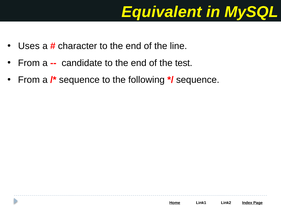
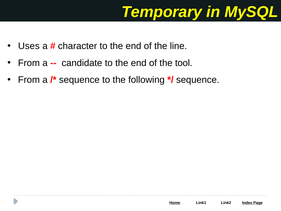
Equivalent: Equivalent -> Temporary
test: test -> tool
